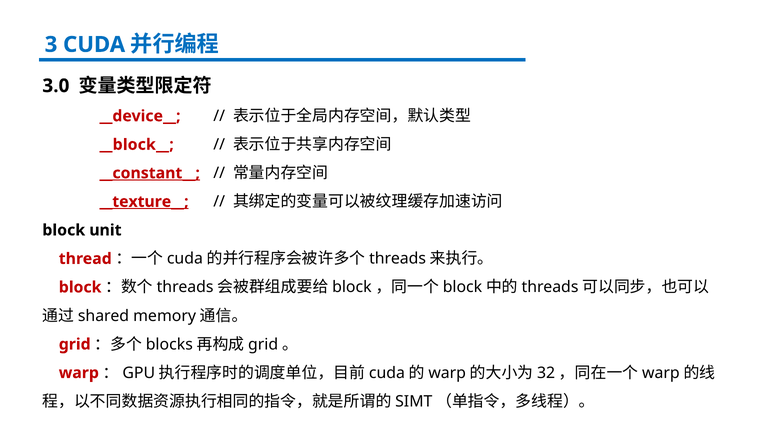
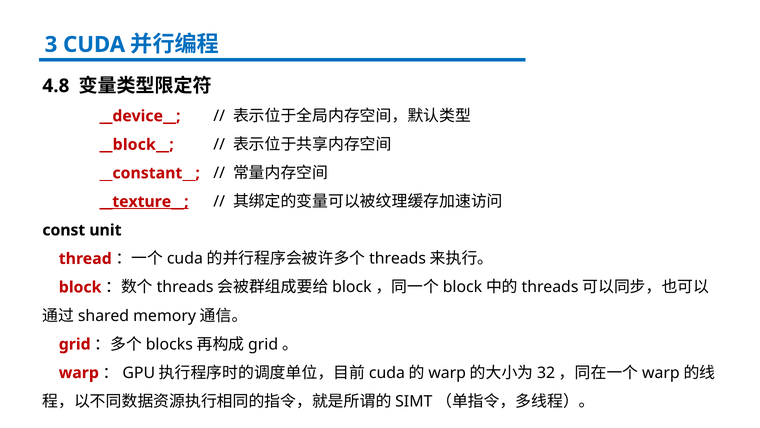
3.0: 3.0 -> 4.8
__constant__ underline: present -> none
block at (64, 230): block -> const
